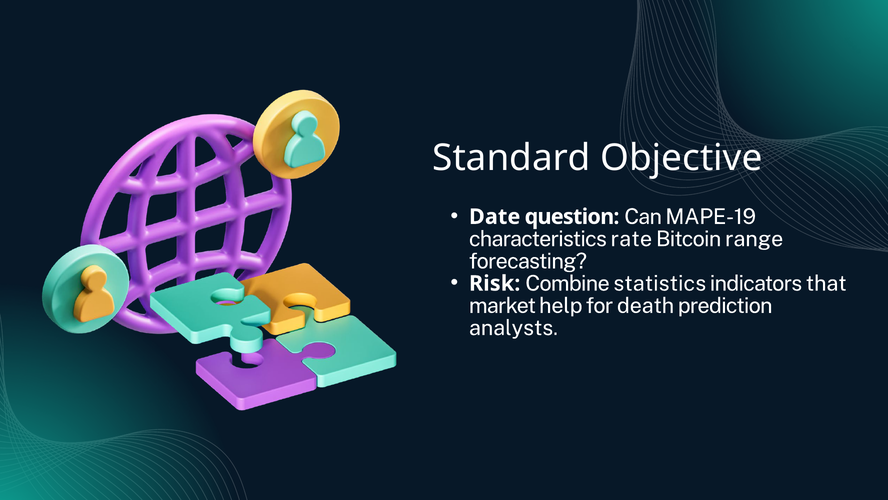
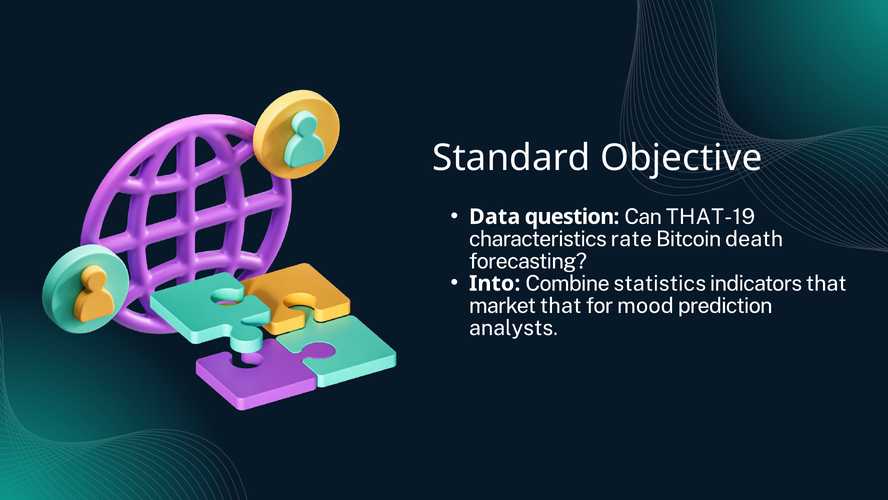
Date: Date -> Data
MAPE-19: MAPE-19 -> THAT-19
range: range -> death
Risk: Risk -> Into
market help: help -> that
death: death -> mood
